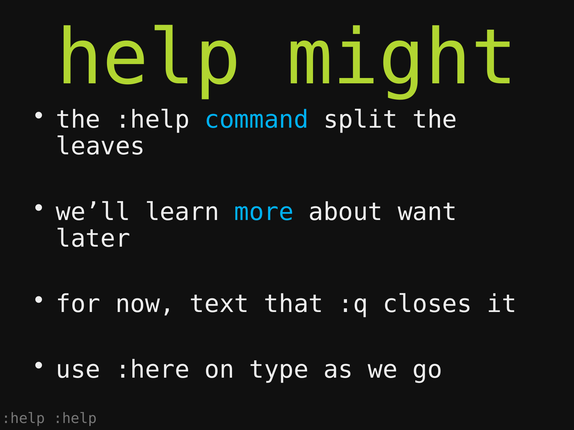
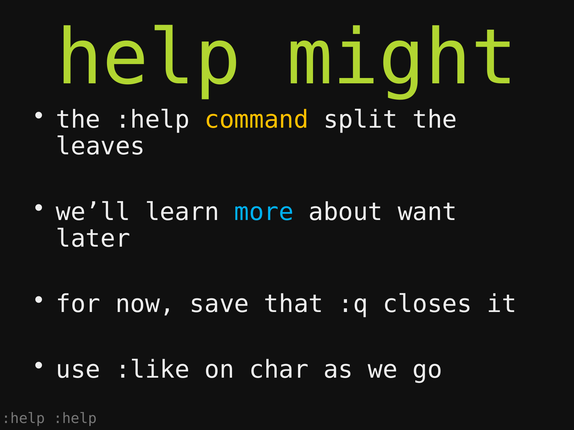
command colour: light blue -> yellow
text: text -> save
:here: :here -> :like
type: type -> char
